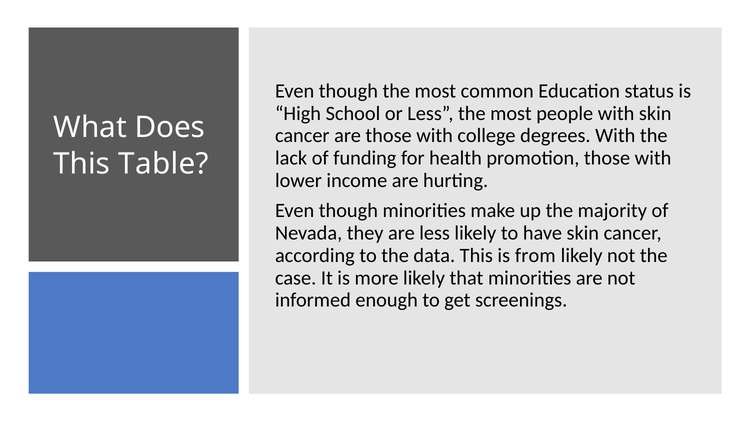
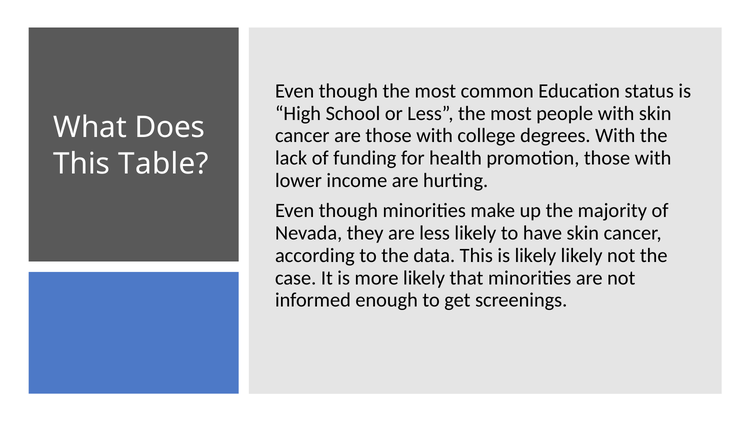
is from: from -> likely
